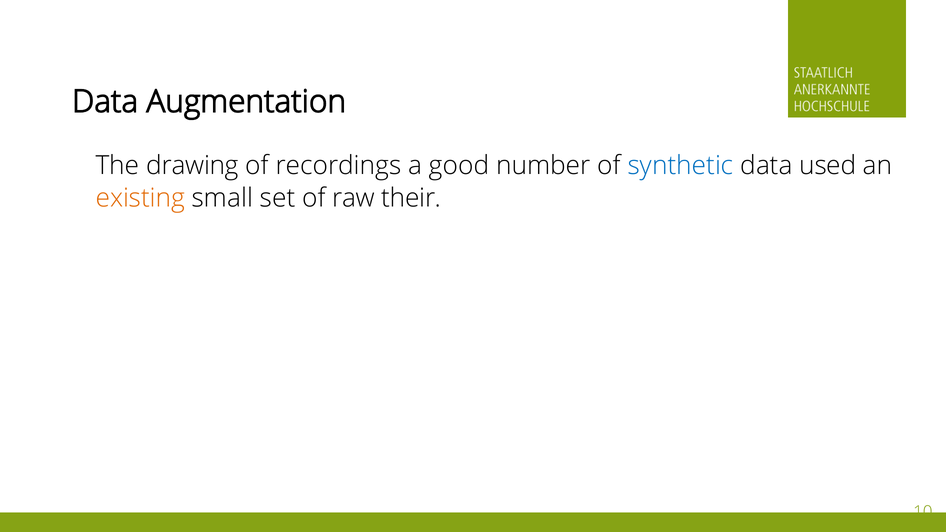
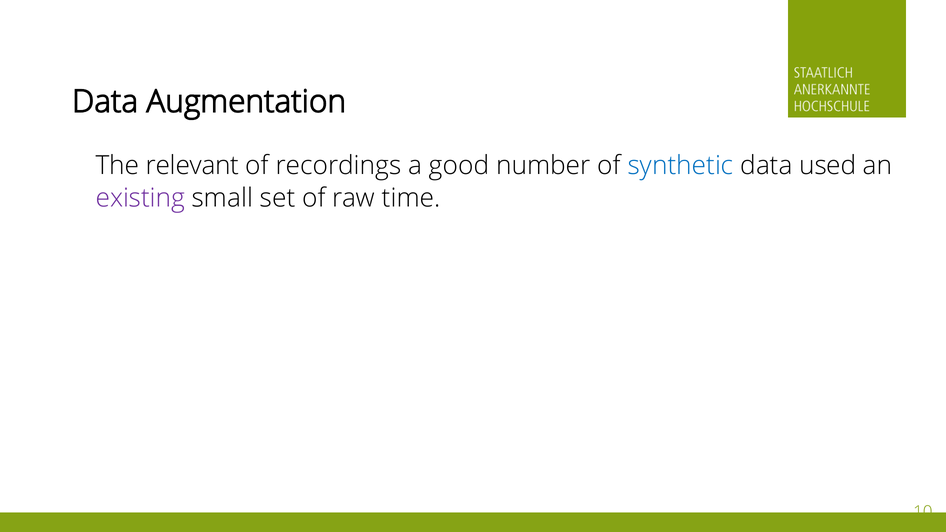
drawing: drawing -> relevant
existing colour: orange -> purple
their: their -> time
